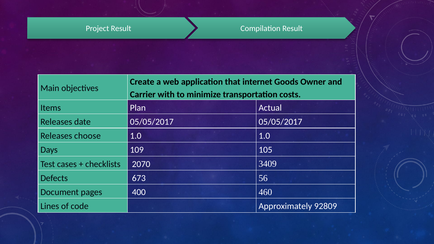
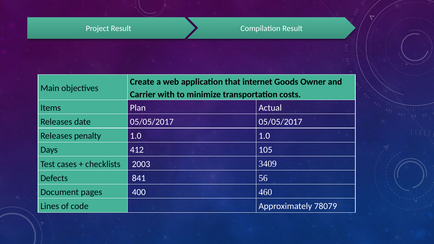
choose: choose -> penalty
109: 109 -> 412
2070: 2070 -> 2003
673: 673 -> 841
92809: 92809 -> 78079
